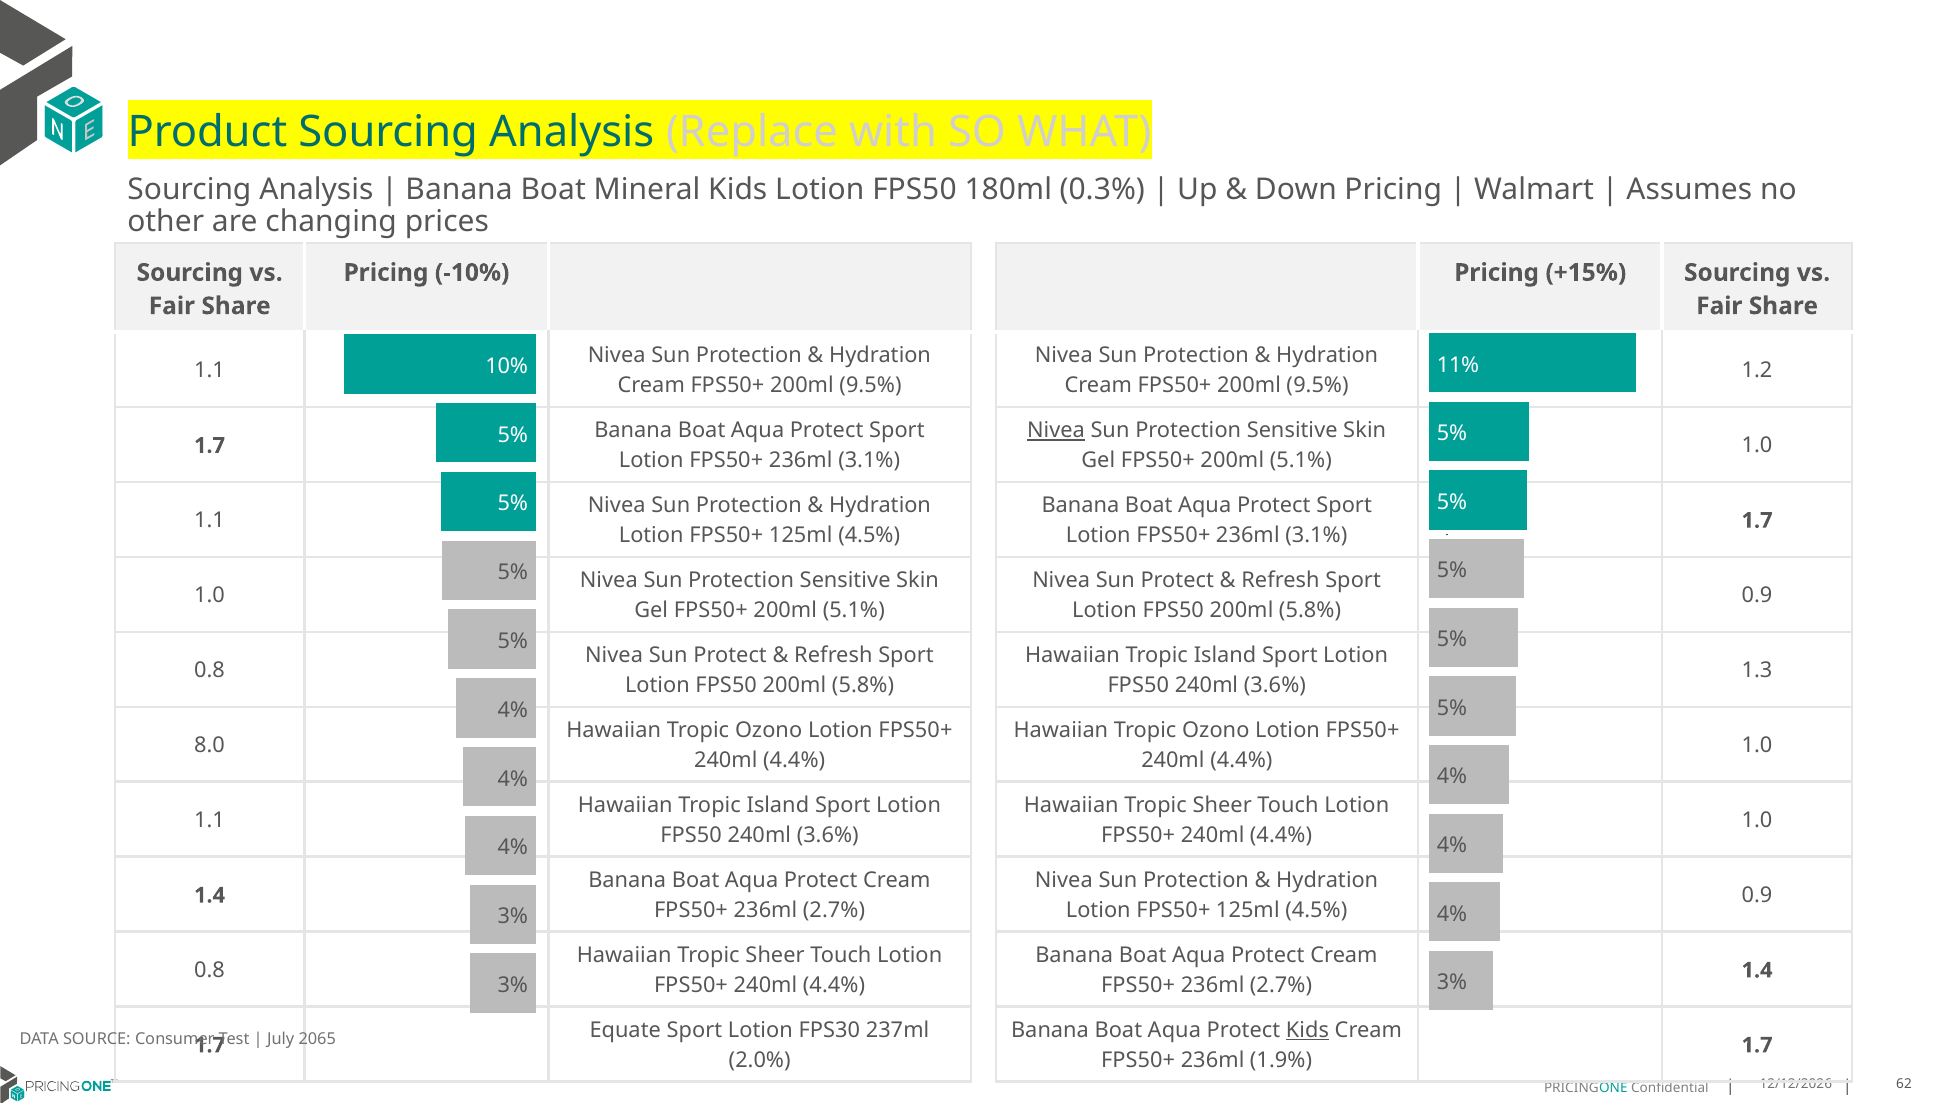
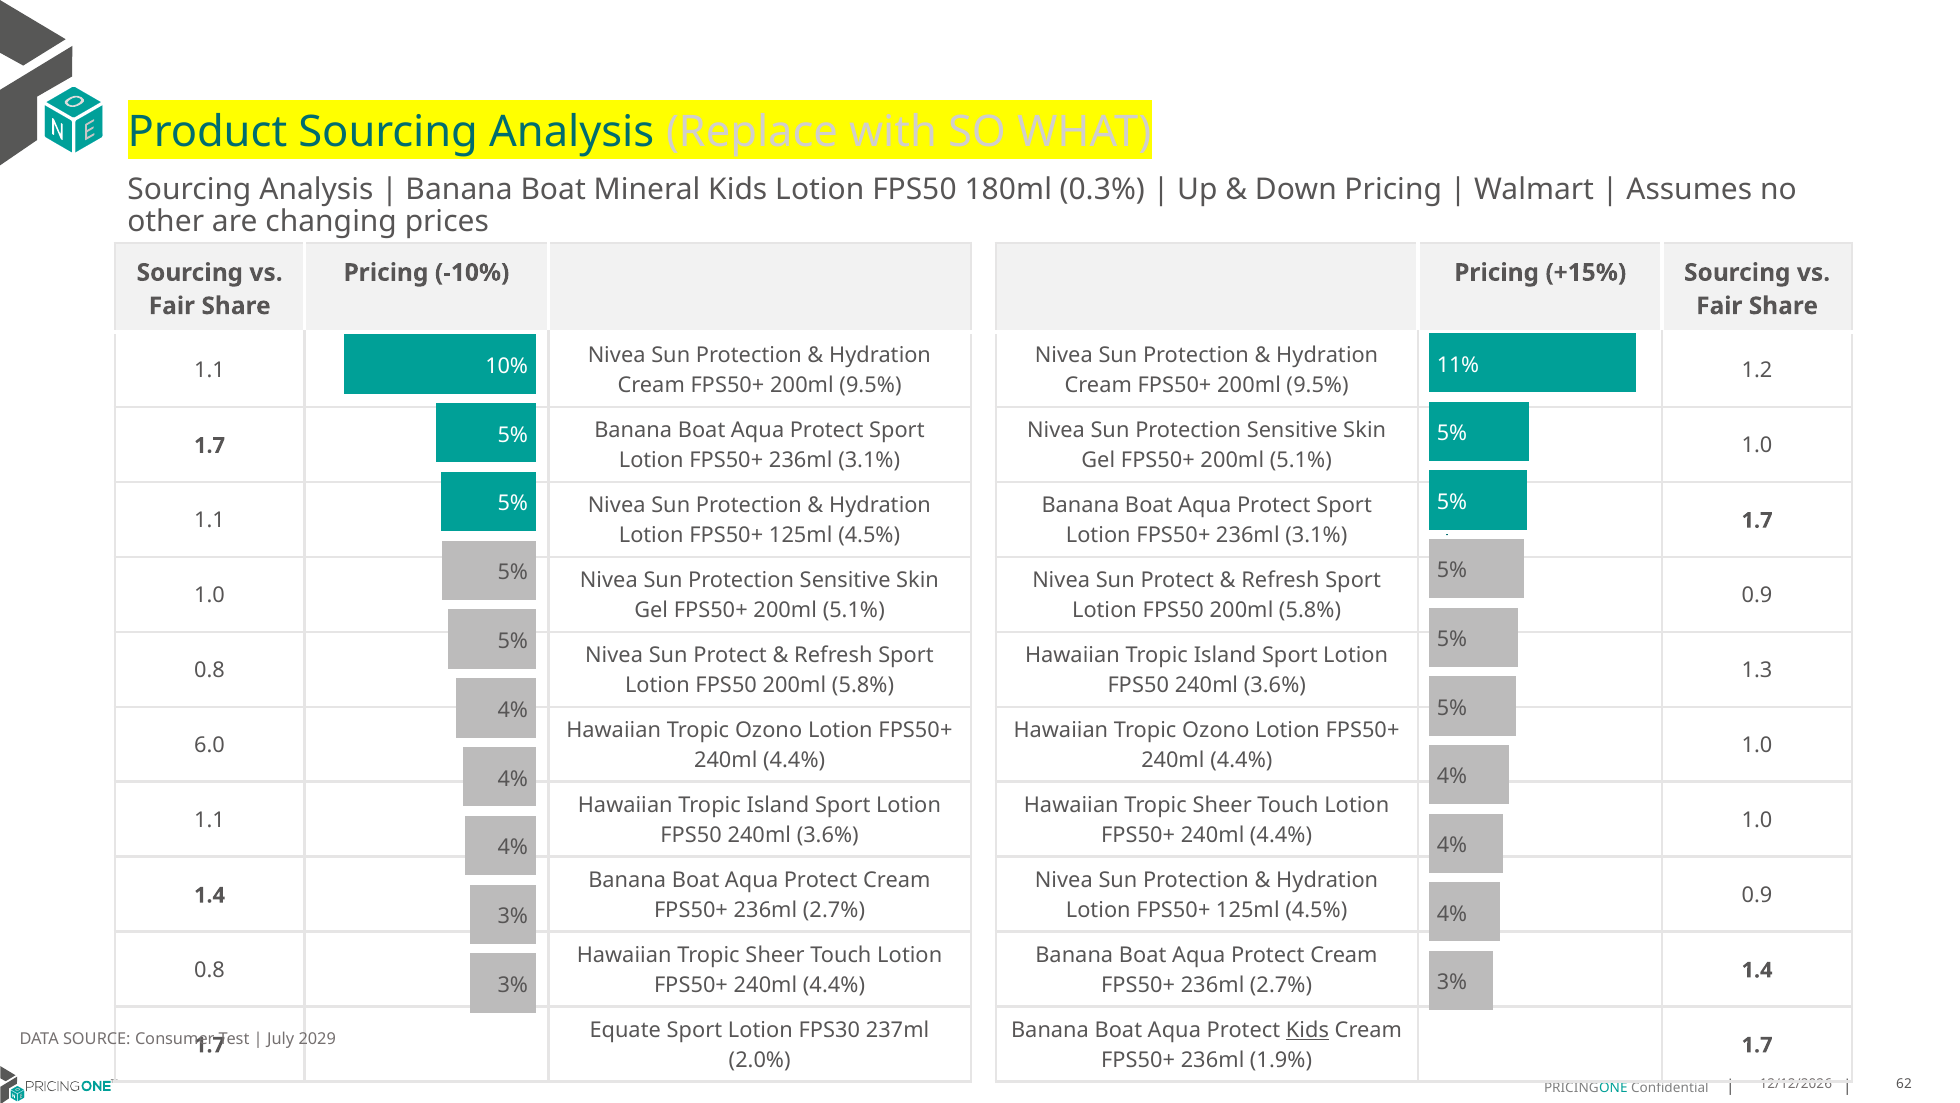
Nivea at (1056, 430) underline: present -> none
8.0: 8.0 -> 6.0
2065: 2065 -> 2029
